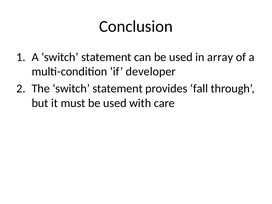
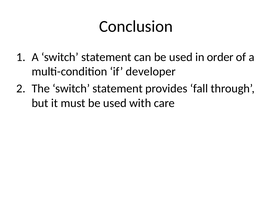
array: array -> order
